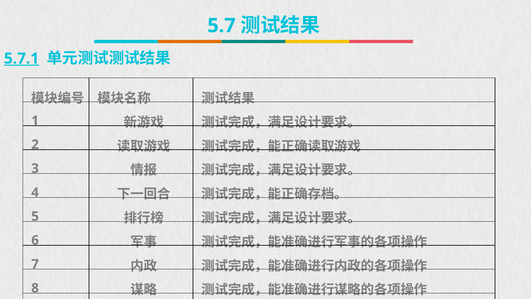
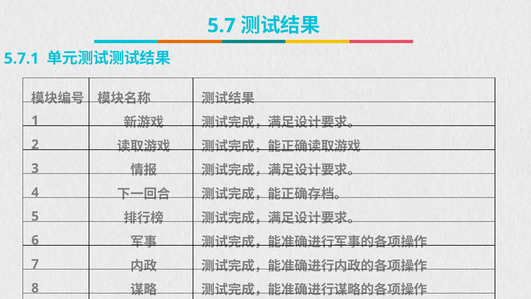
5.7.1 underline: present -> none
